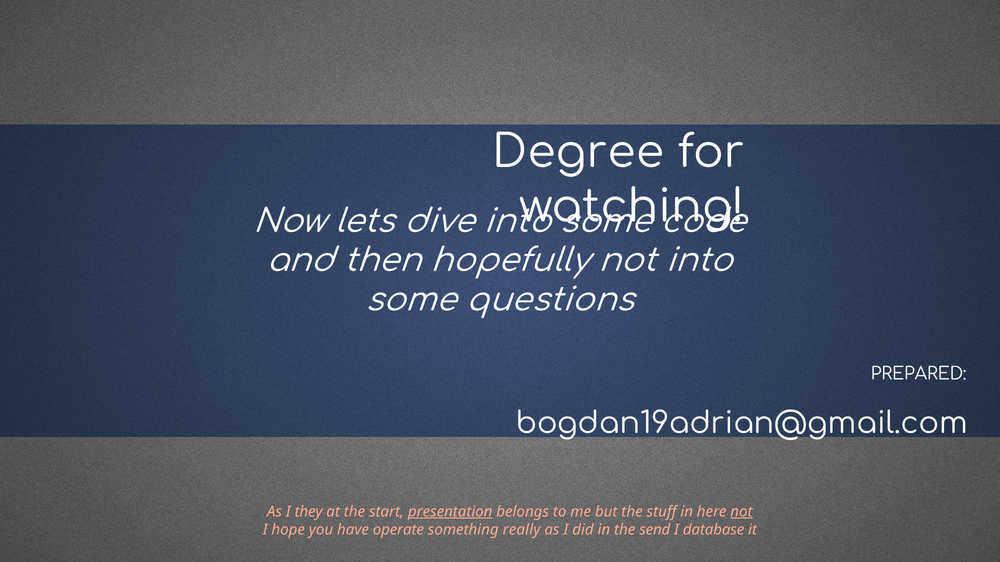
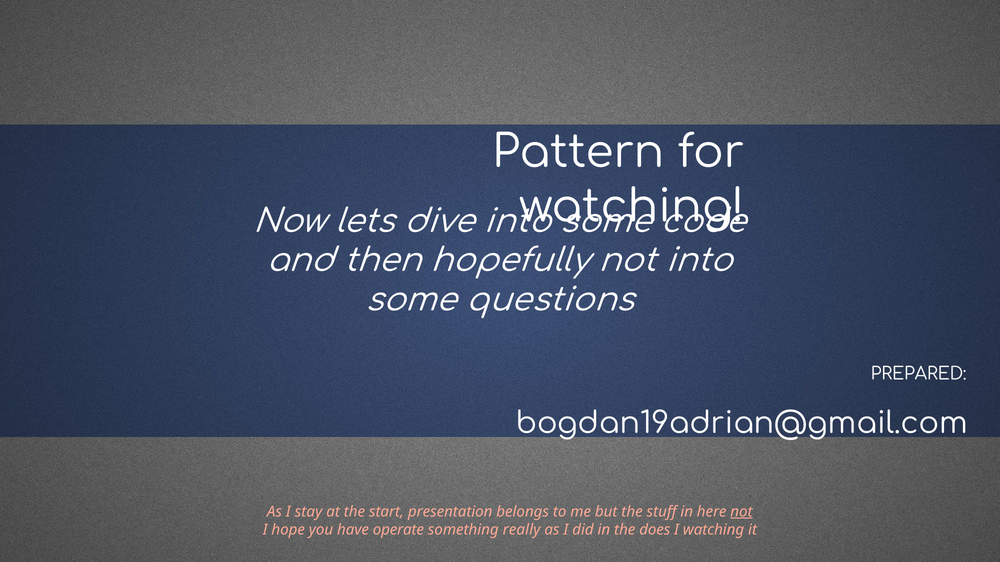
Degree: Degree -> Pattern
they: they -> stay
presentation underline: present -> none
send: send -> does
I database: database -> watching
